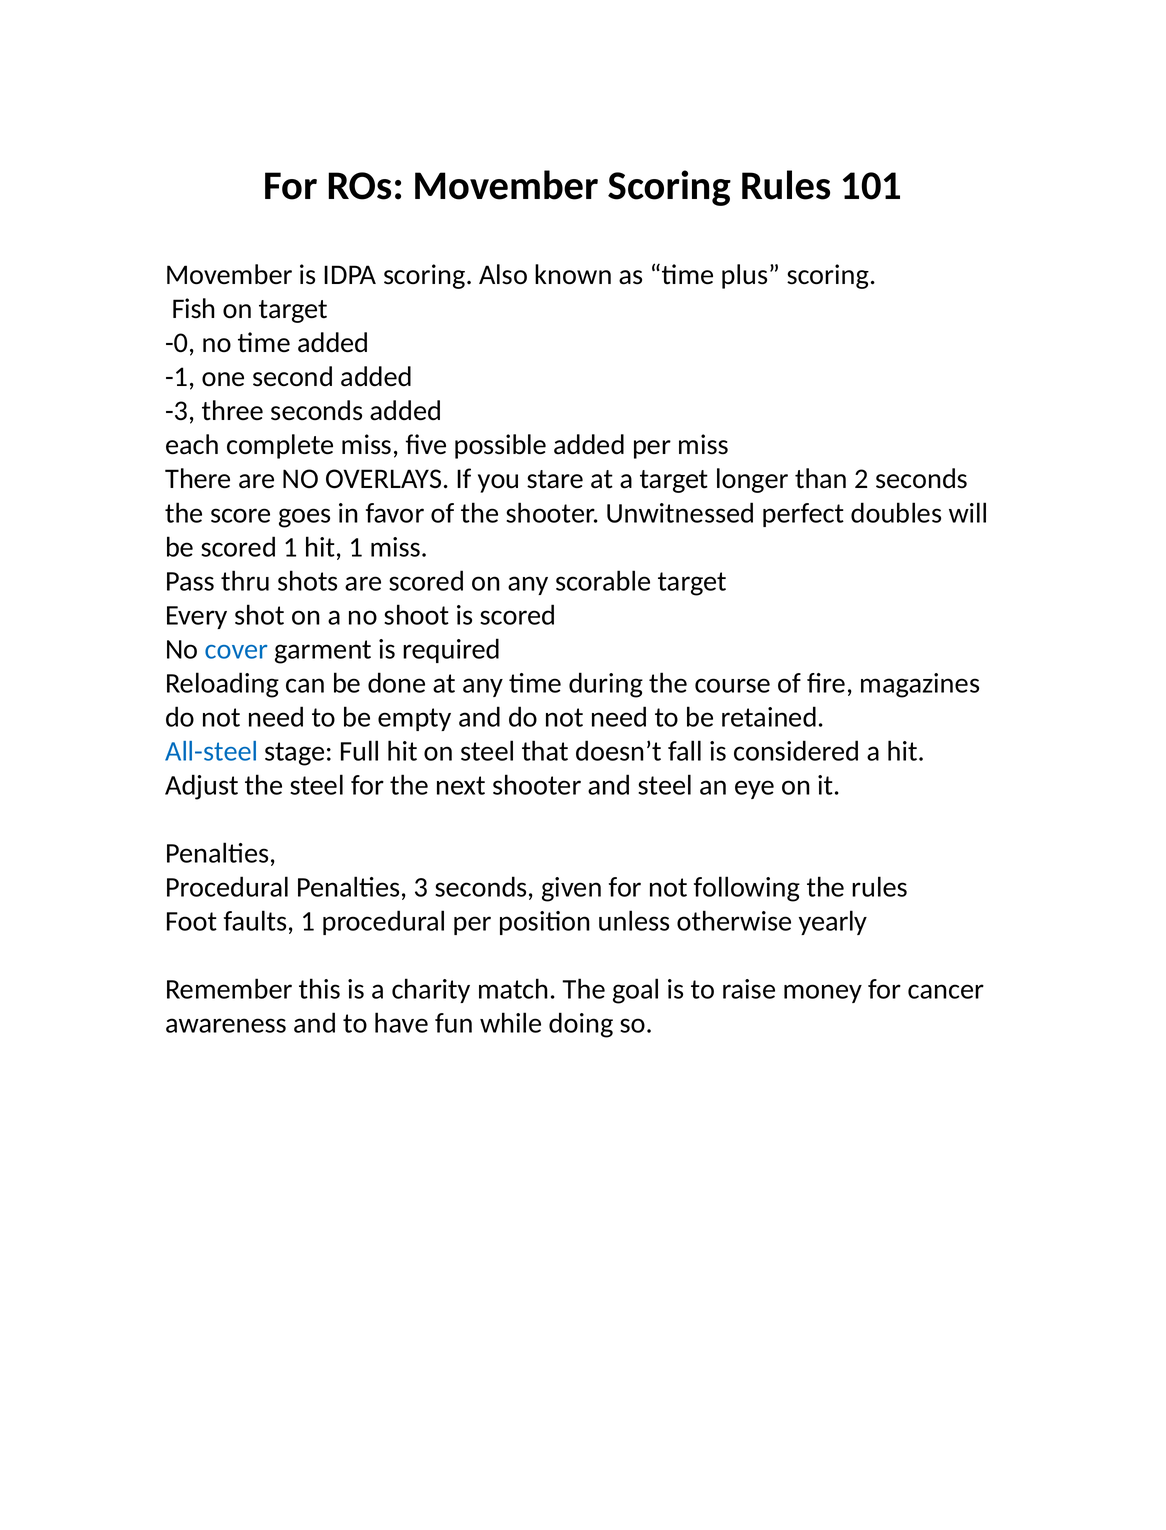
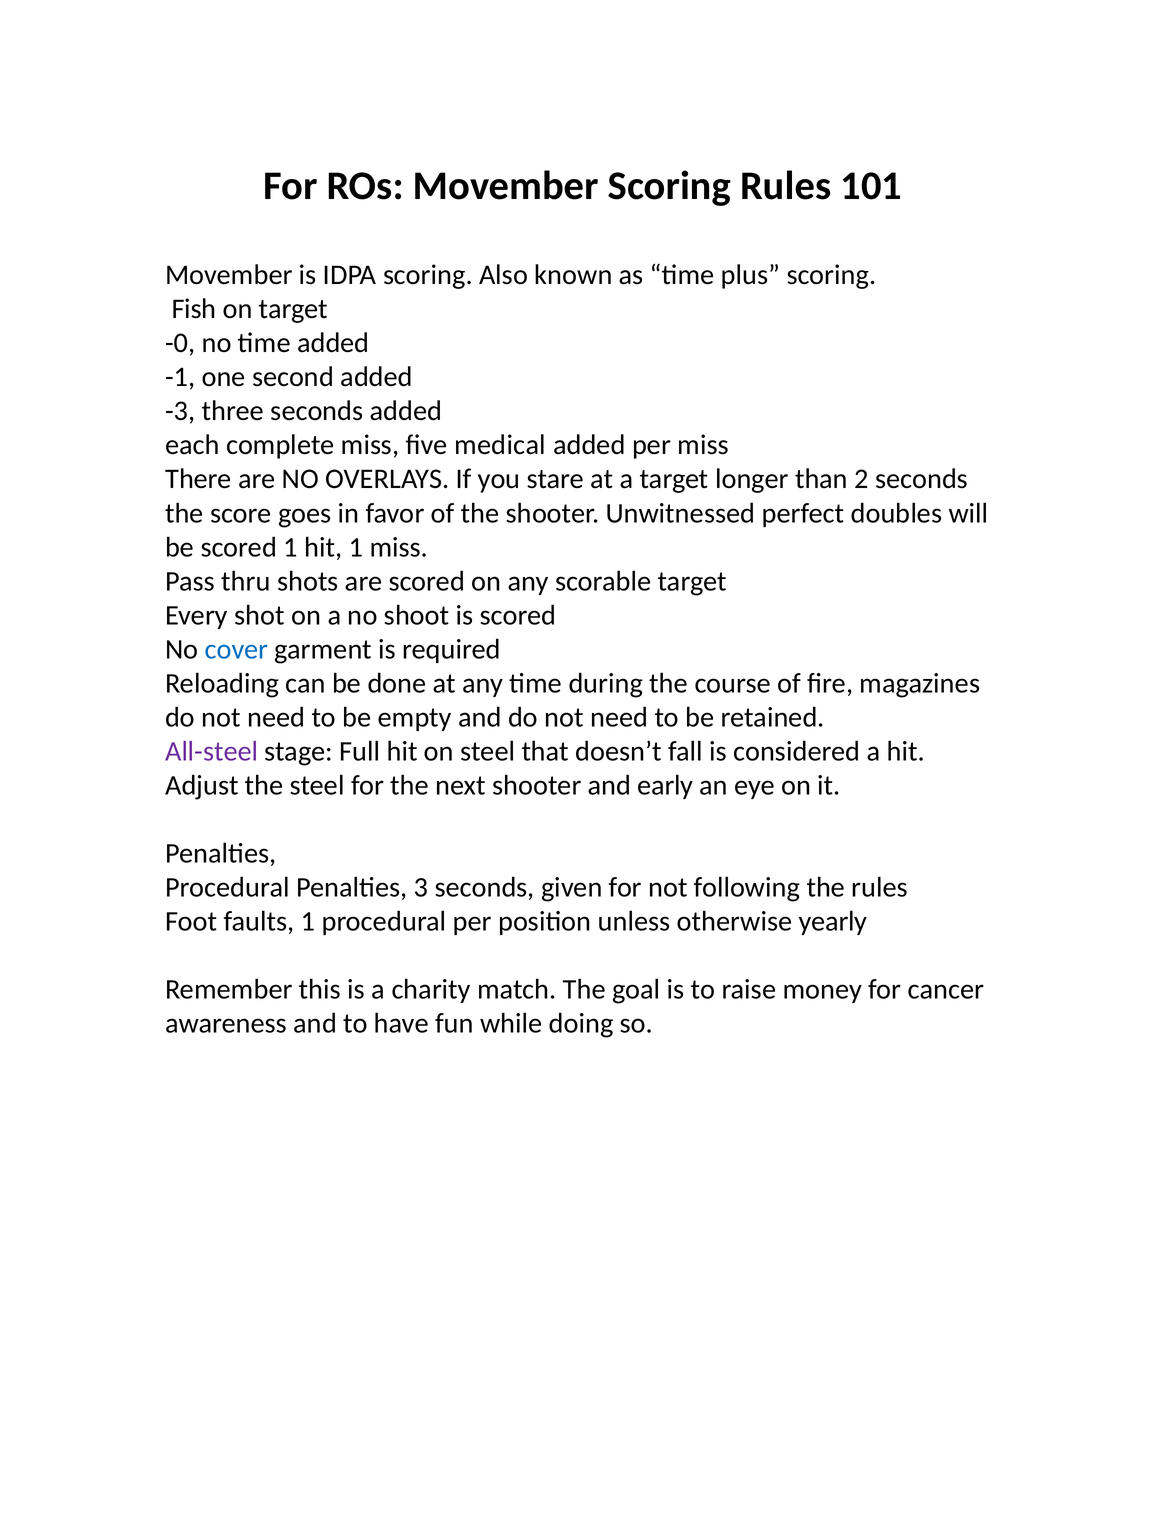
possible: possible -> medical
All-steel colour: blue -> purple
and steel: steel -> early
